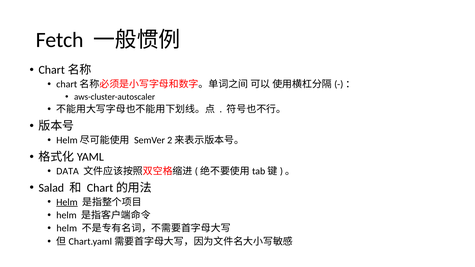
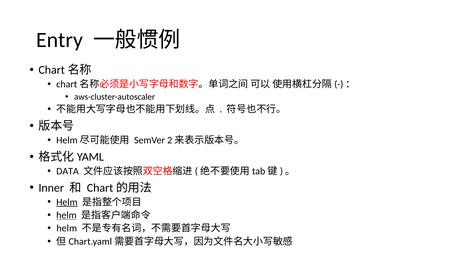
Fetch: Fetch -> Entry
Salad: Salad -> Inner
helm at (66, 215) underline: none -> present
